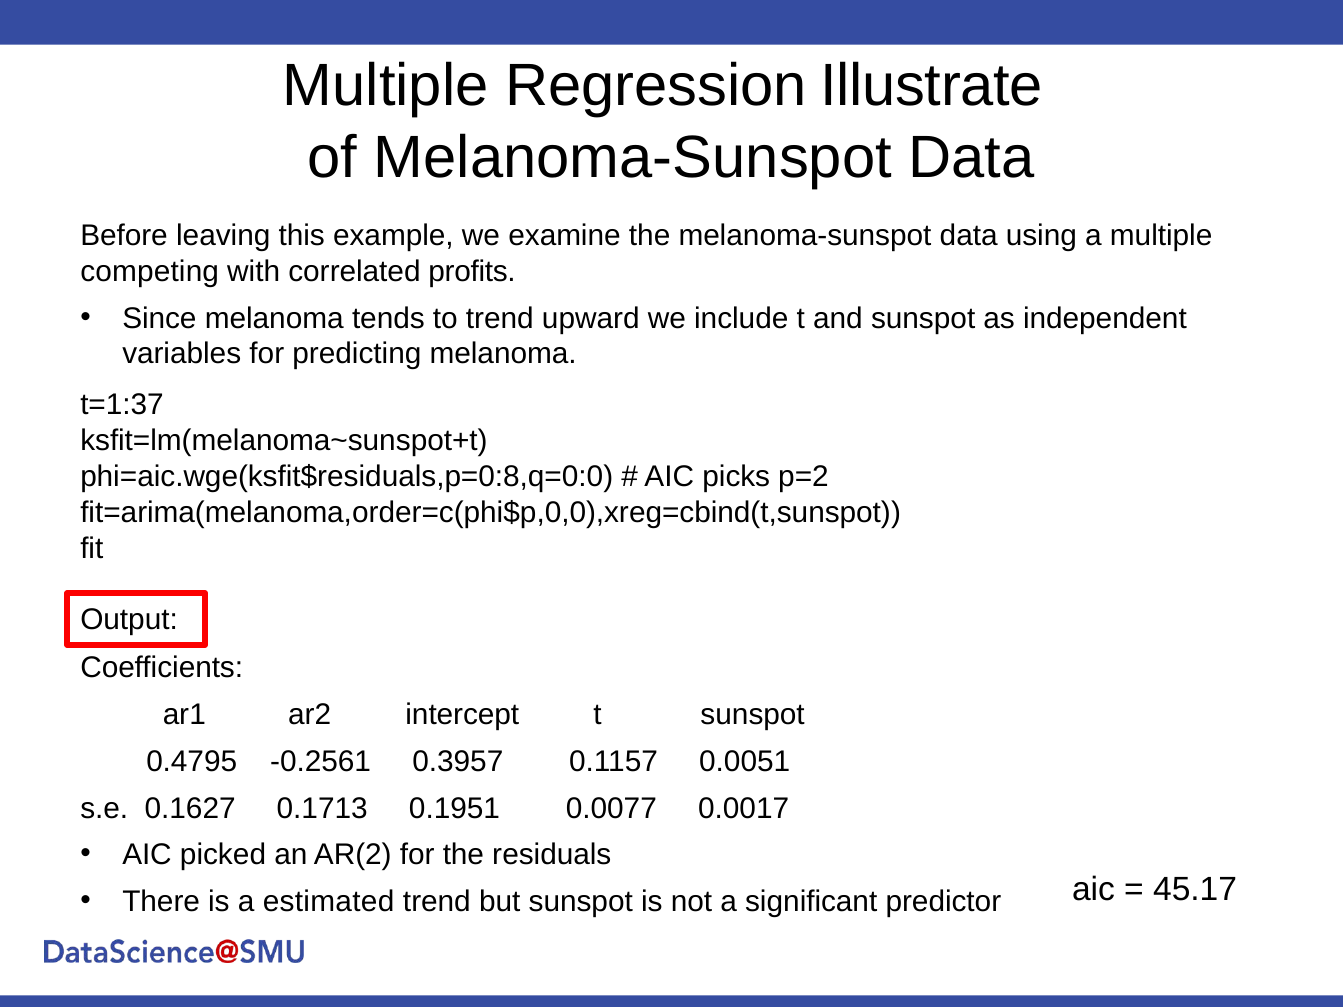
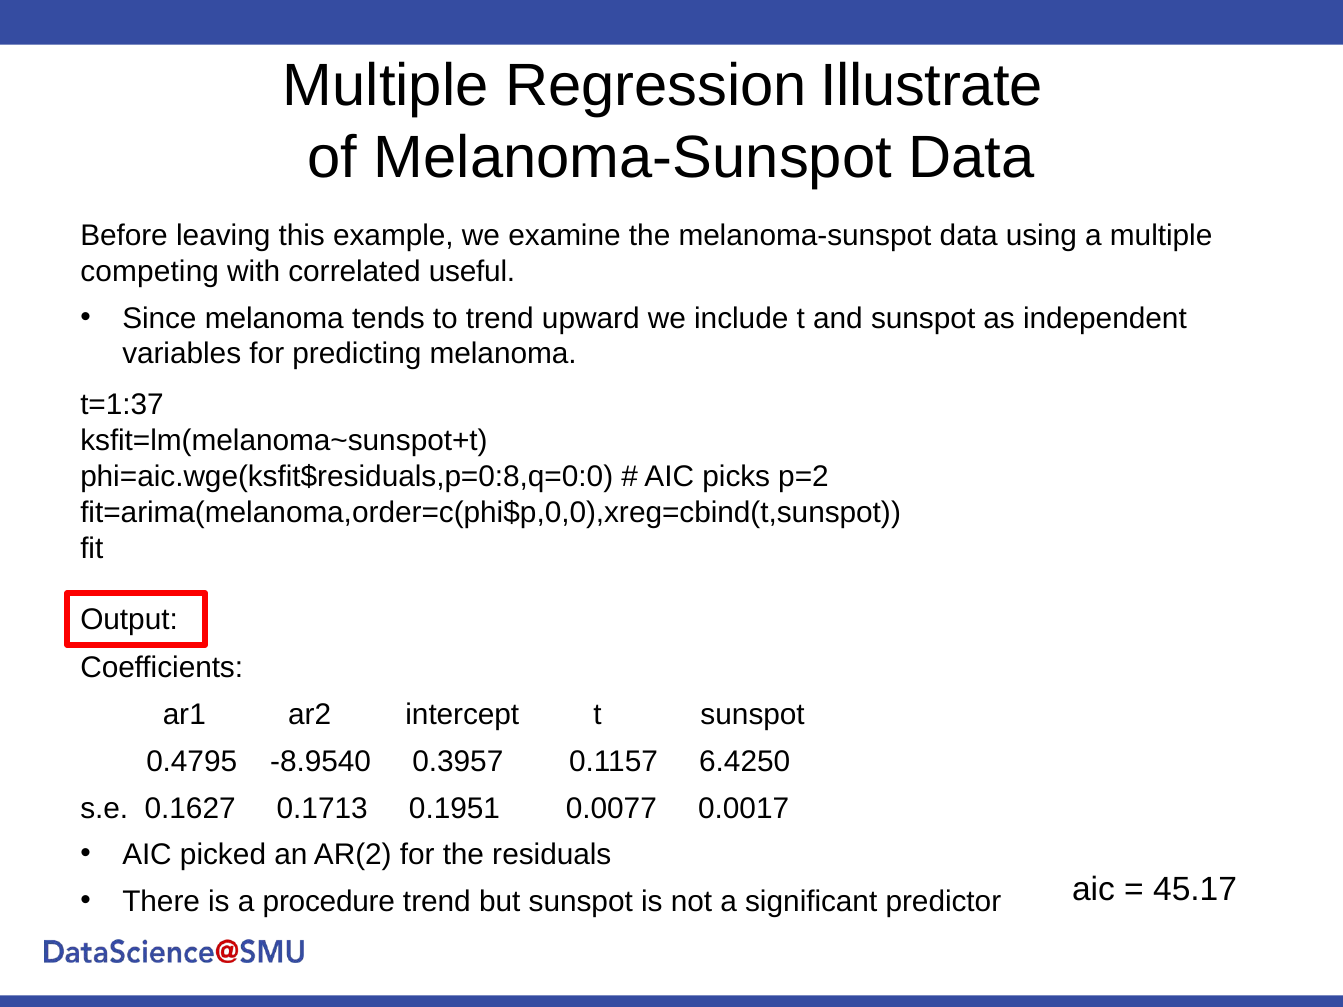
profits: profits -> useful
-0.2561: -0.2561 -> -8.9540
0.0051: 0.0051 -> 6.4250
estimated: estimated -> procedure
